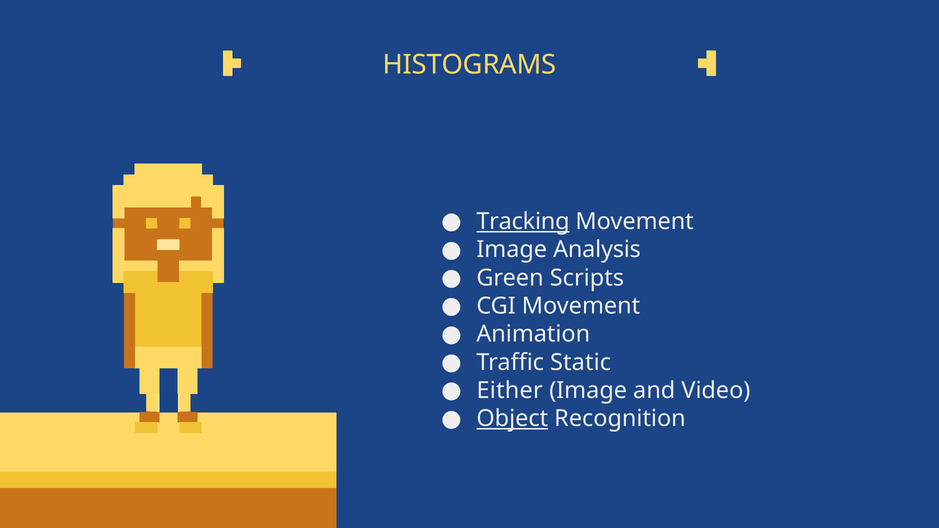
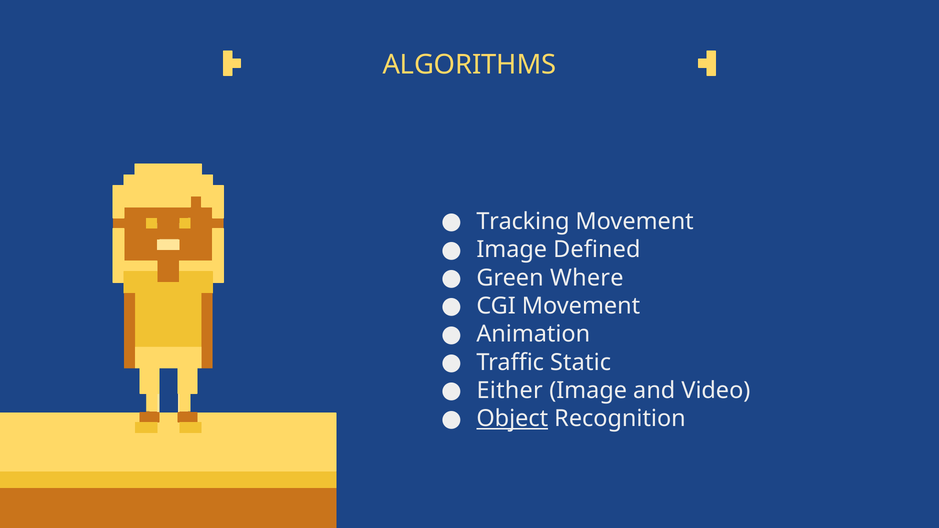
HISTOGRAMS: HISTOGRAMS -> ALGORITHMS
Tracking underline: present -> none
Analysis: Analysis -> Defined
Scripts: Scripts -> Where
